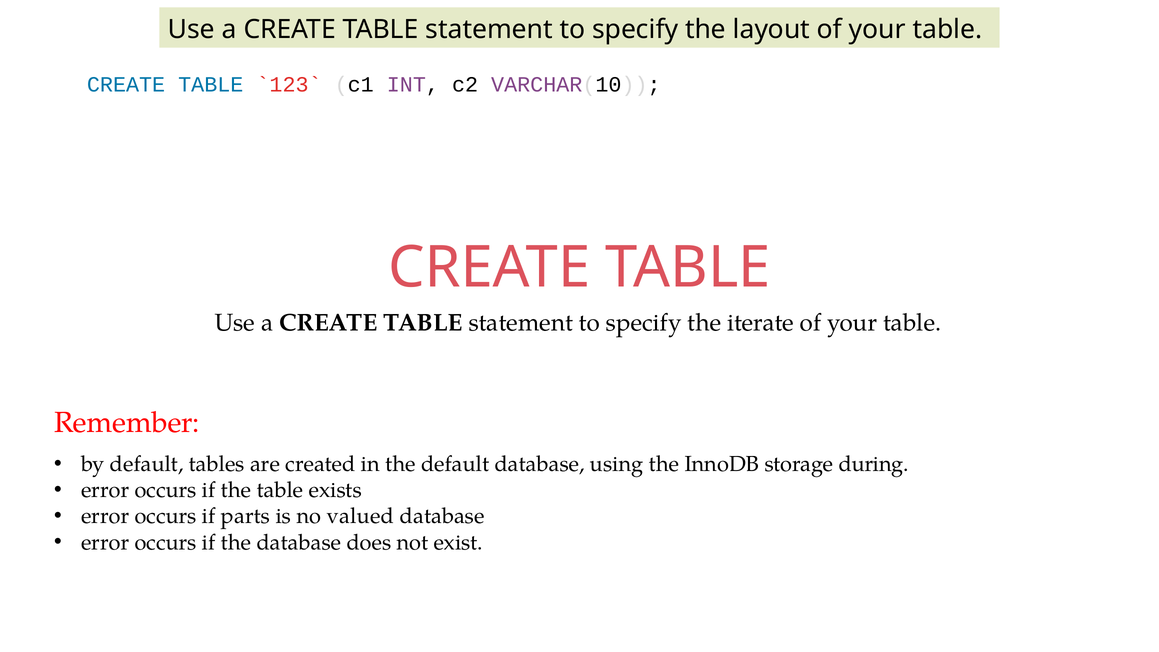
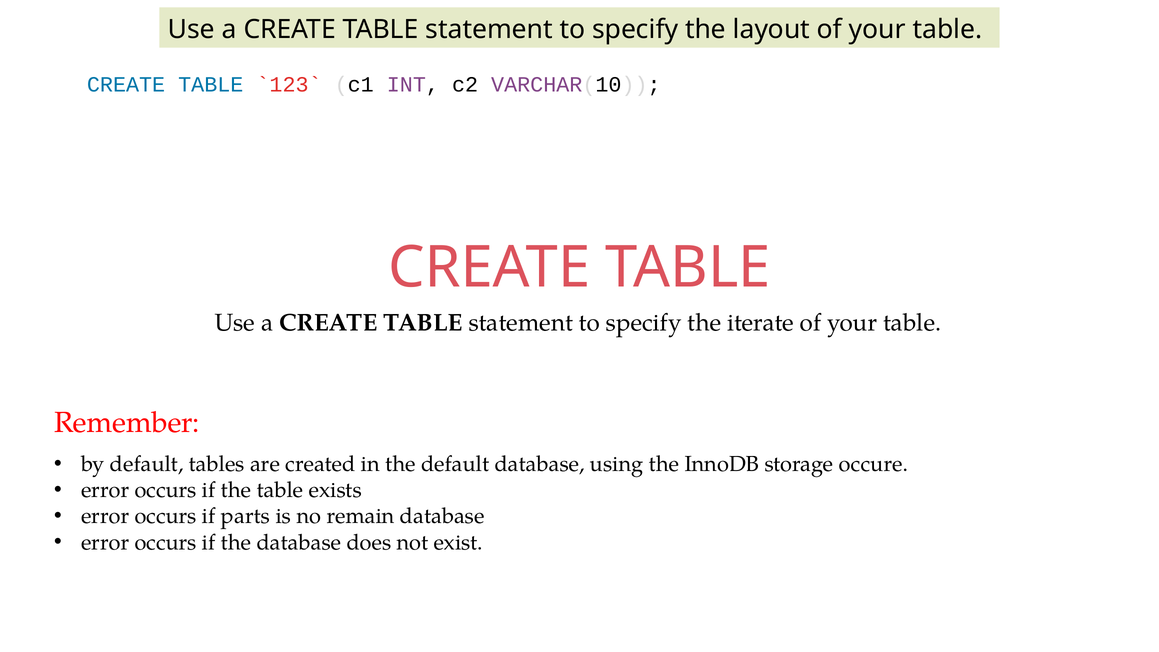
during: during -> occure
valued: valued -> remain
